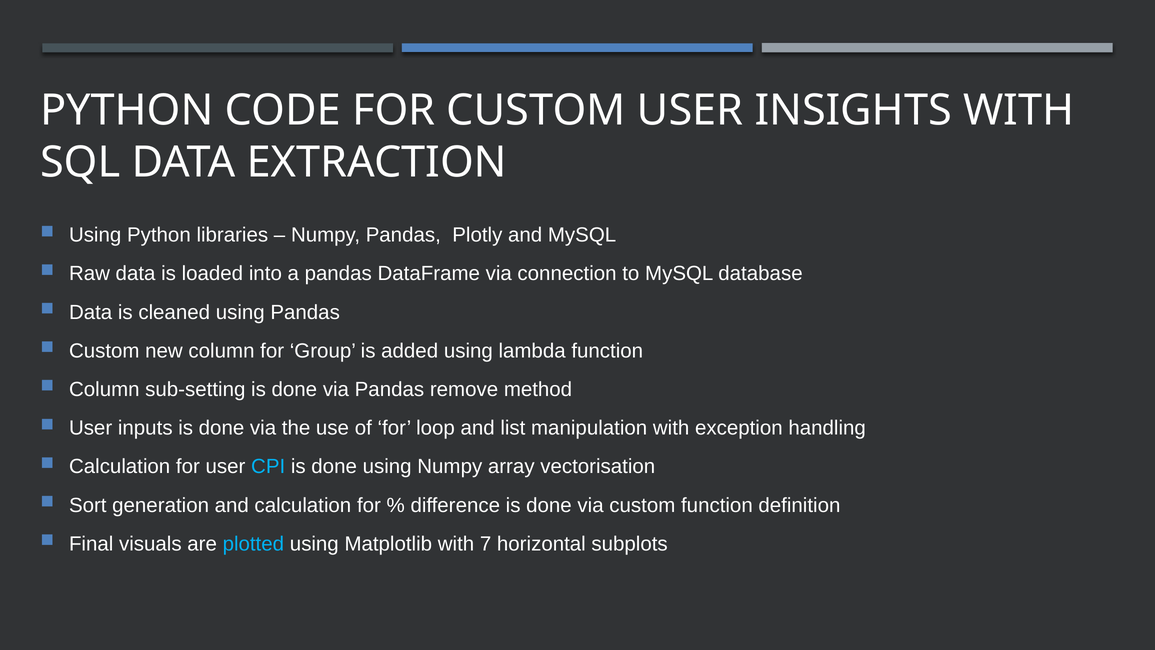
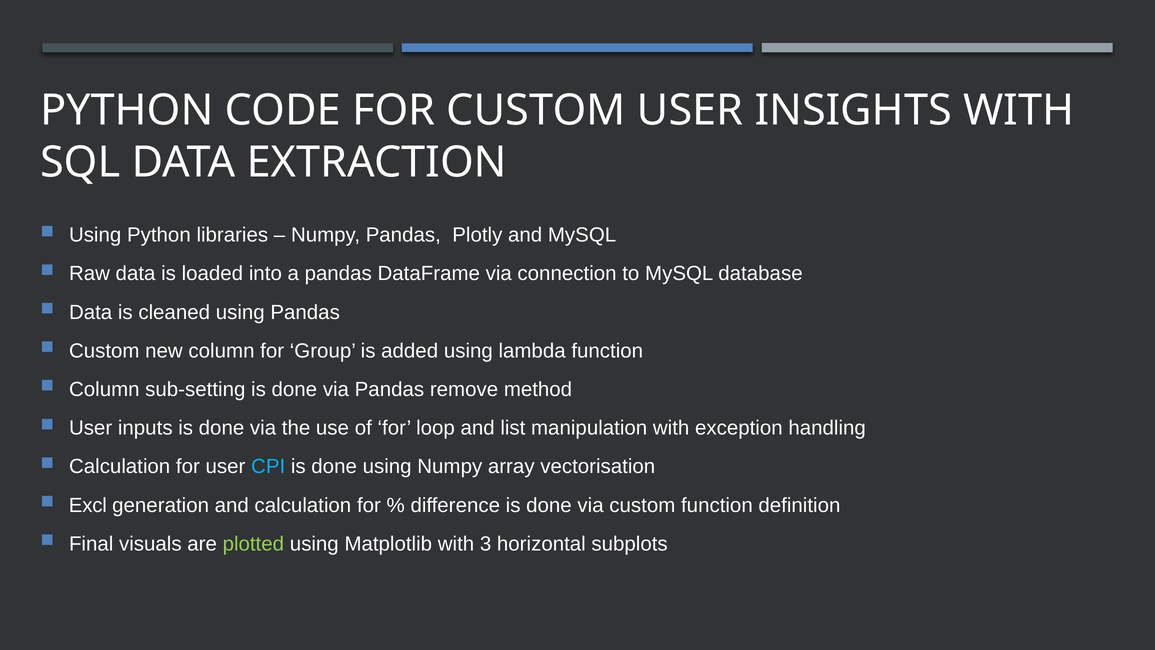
Sort: Sort -> Excl
plotted colour: light blue -> light green
7: 7 -> 3
